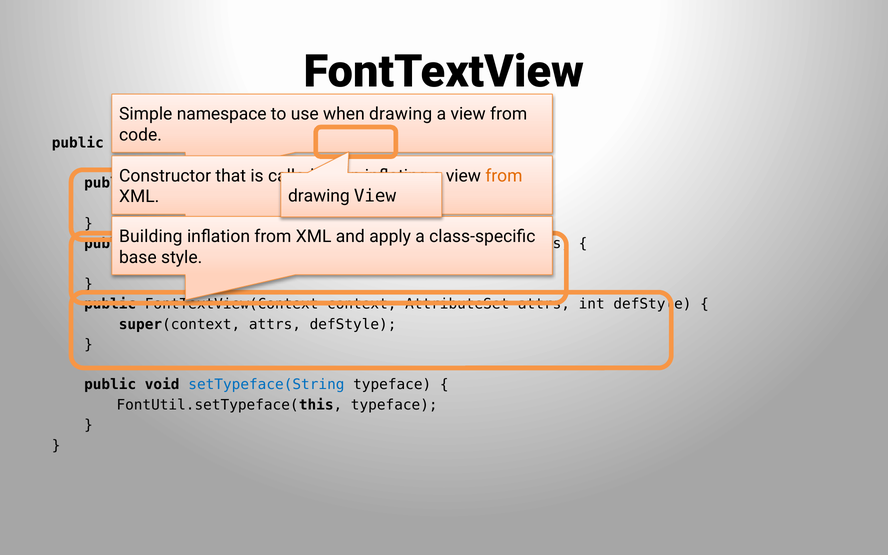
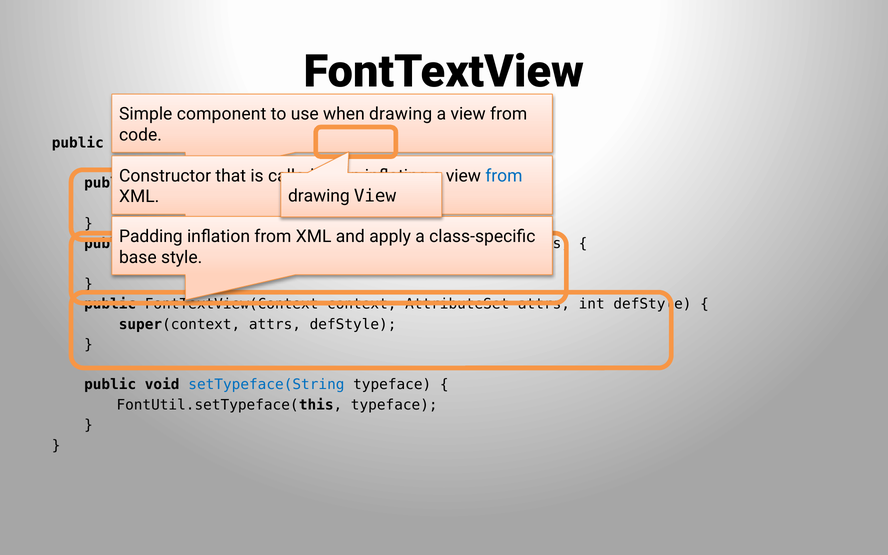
namespace: namespace -> component
from at (504, 176) colour: orange -> blue
Building: Building -> Padding
